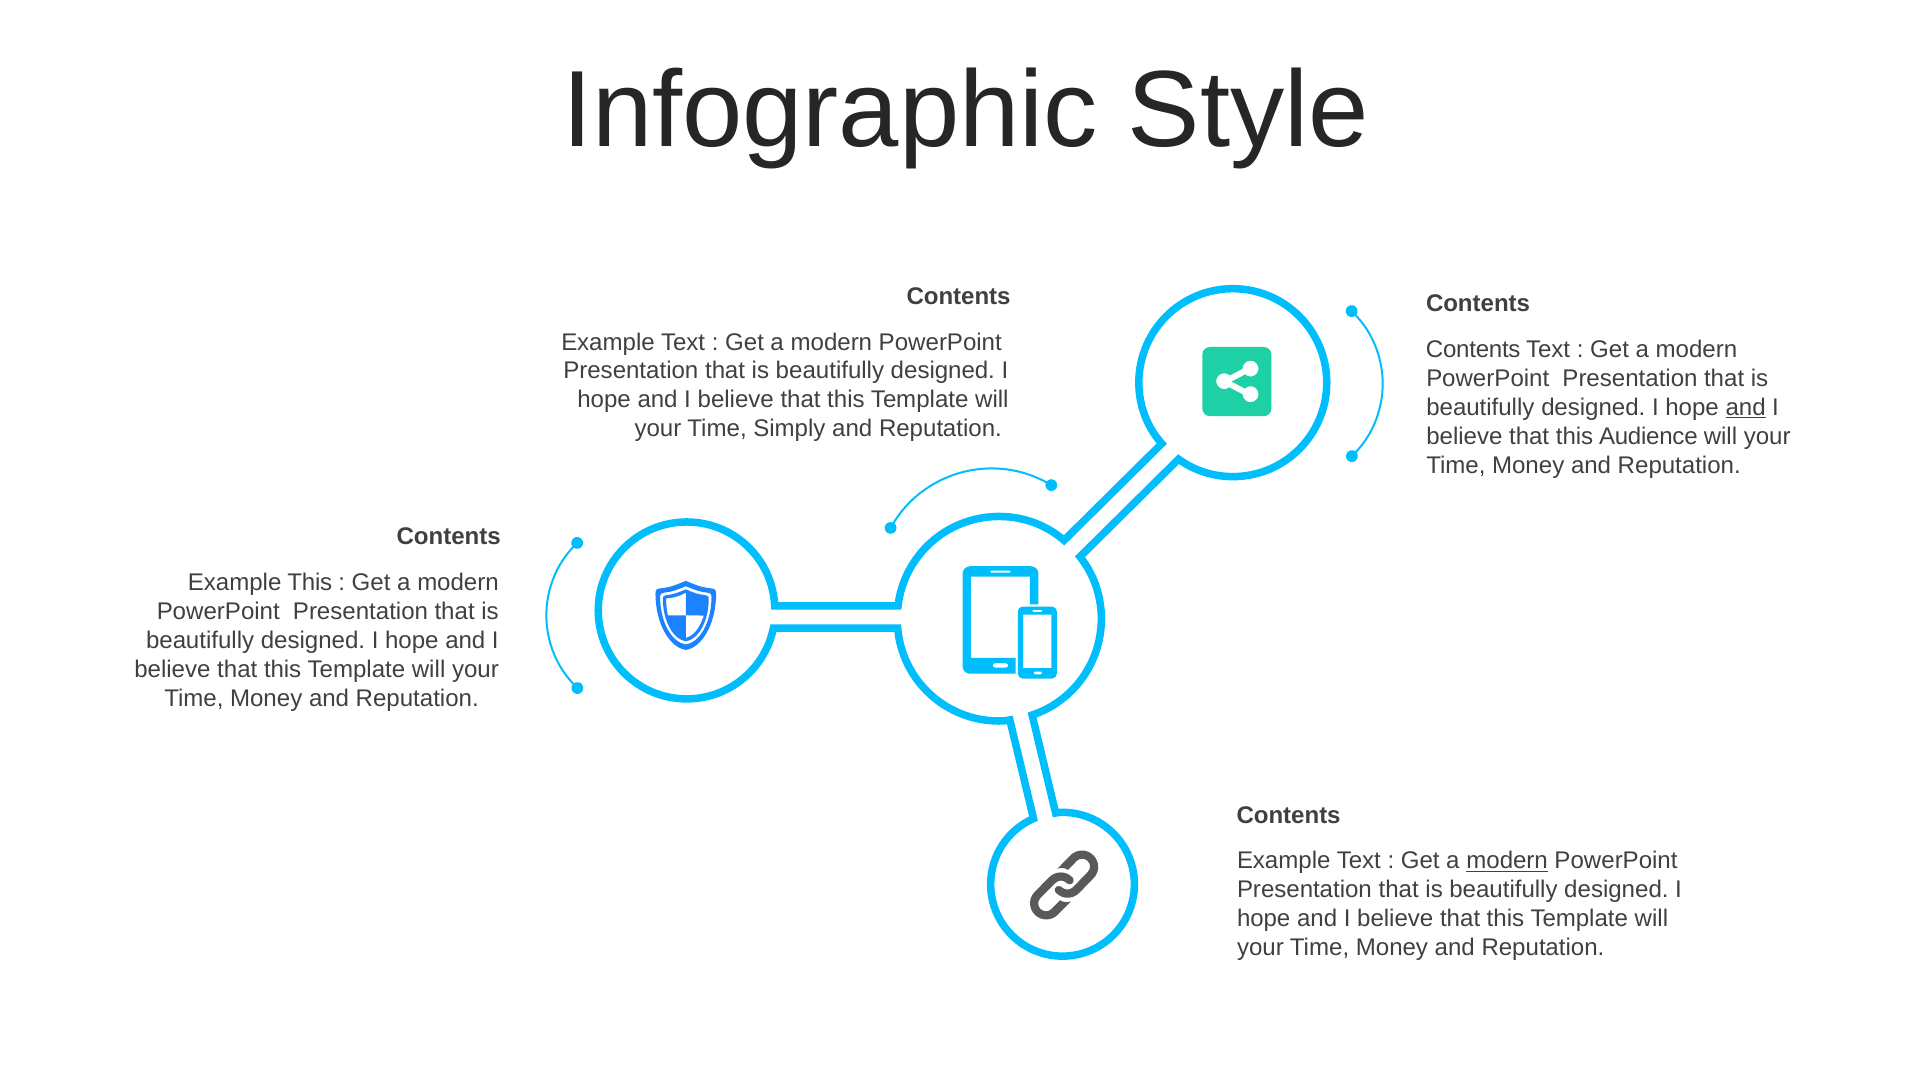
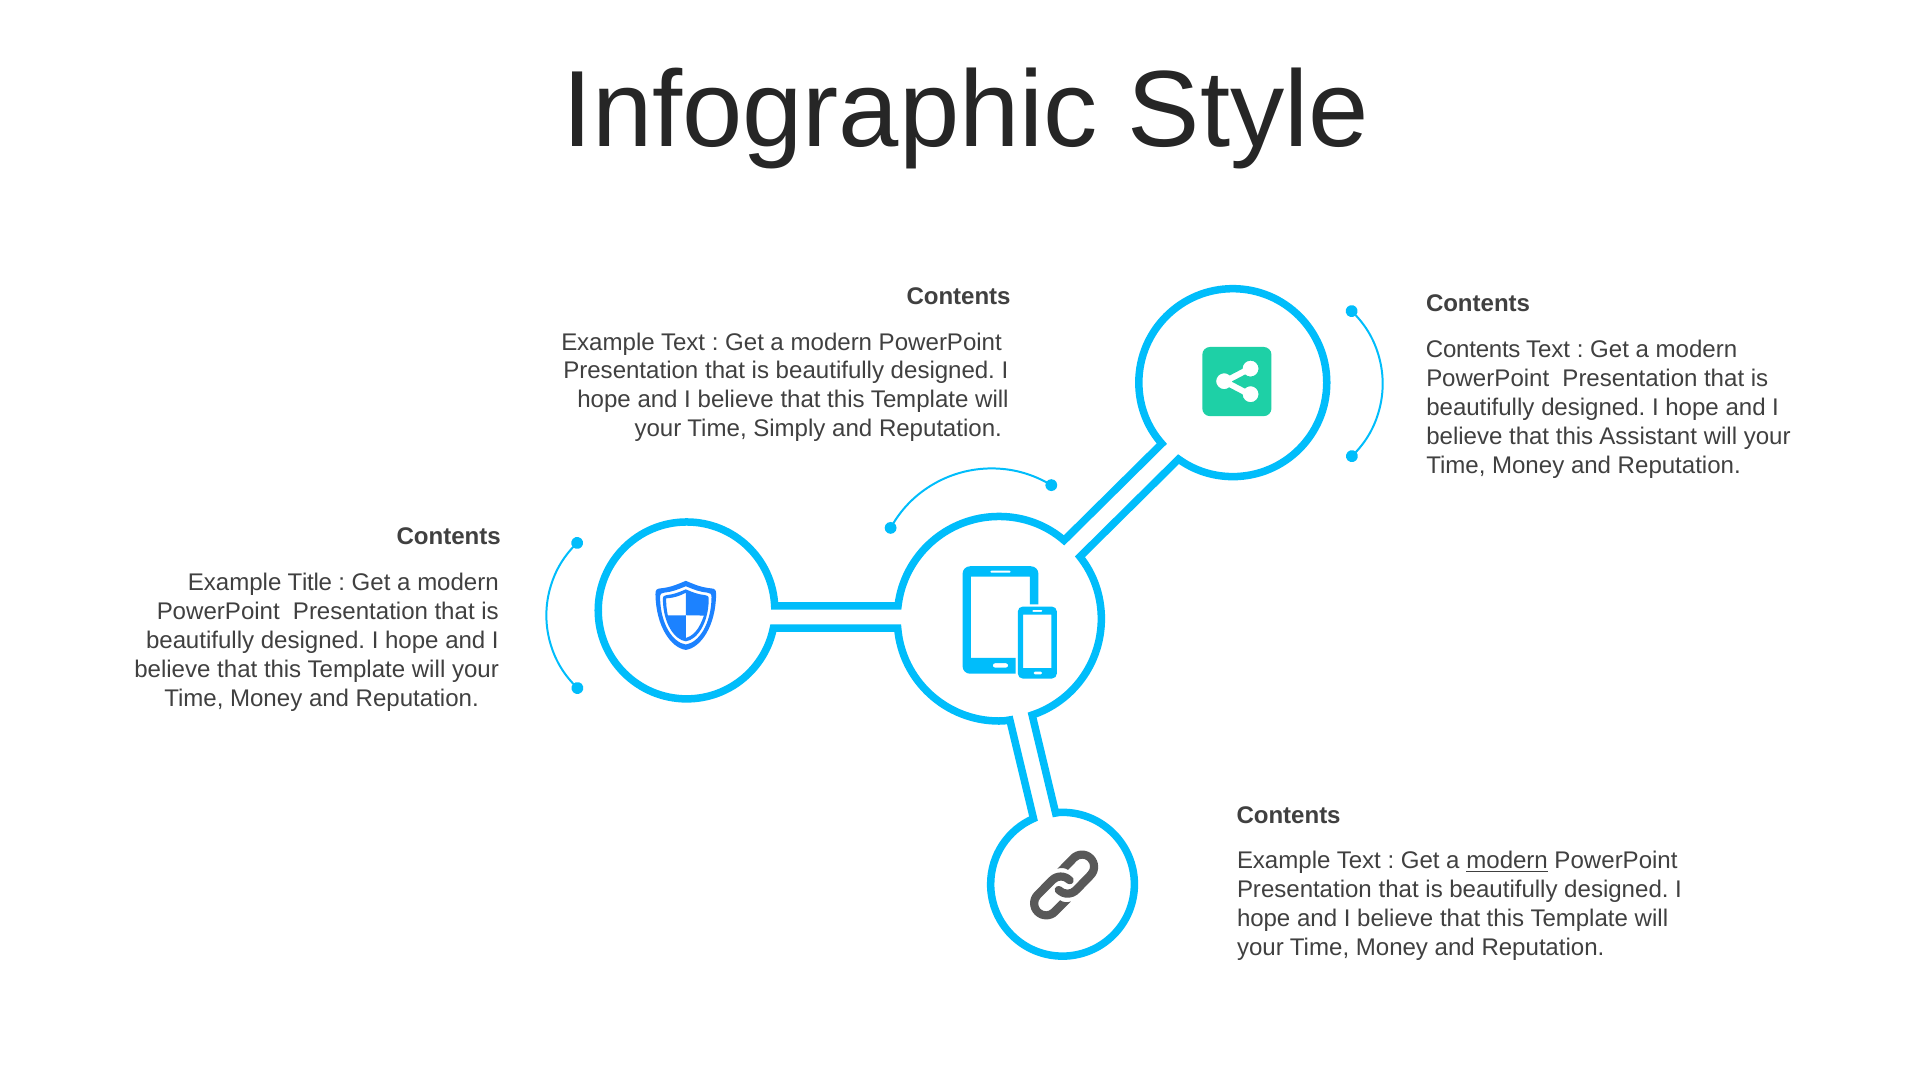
and at (1746, 407) underline: present -> none
Audience: Audience -> Assistant
Example This: This -> Title
